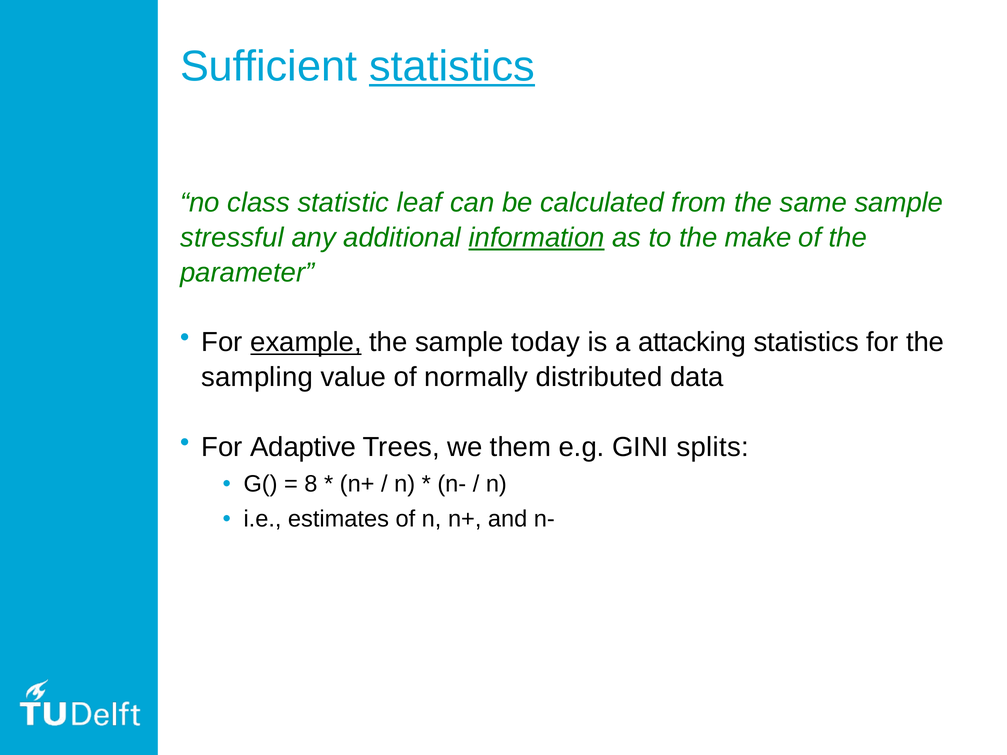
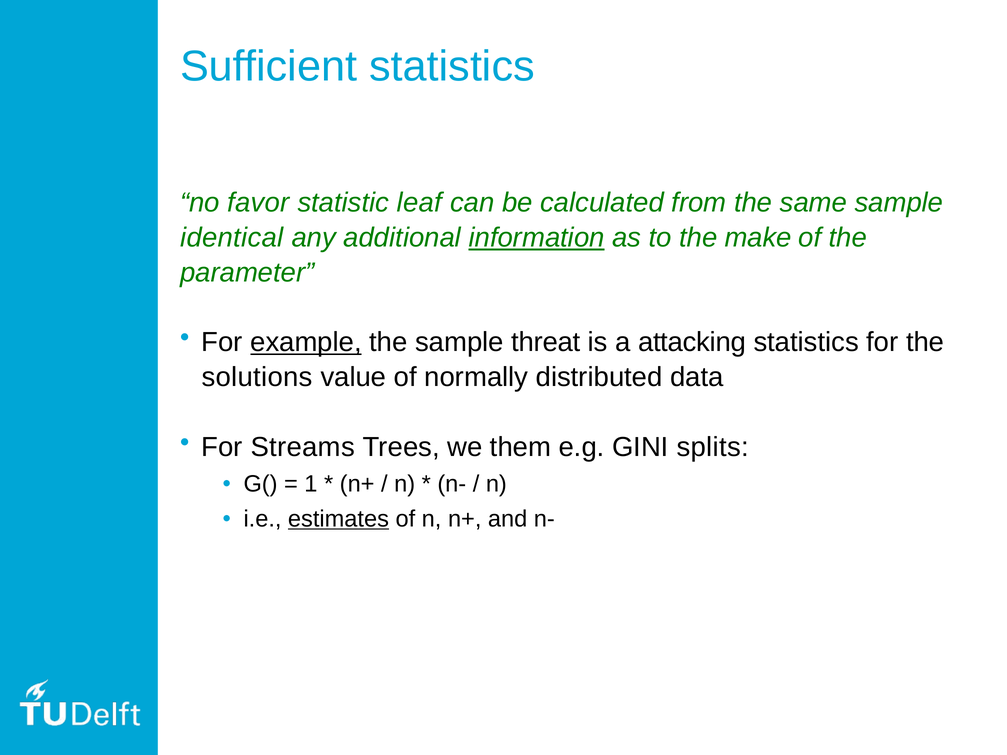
statistics at (452, 66) underline: present -> none
class: class -> favor
stressful: stressful -> identical
today: today -> threat
sampling: sampling -> solutions
Adaptive: Adaptive -> Streams
8: 8 -> 1
estimates underline: none -> present
